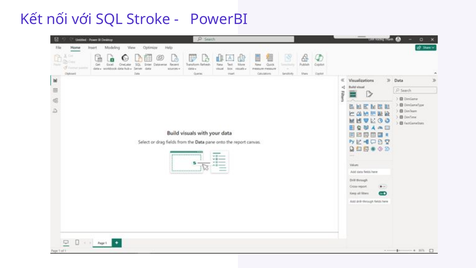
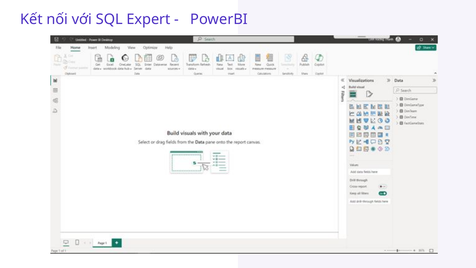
Stroke: Stroke -> Expert
